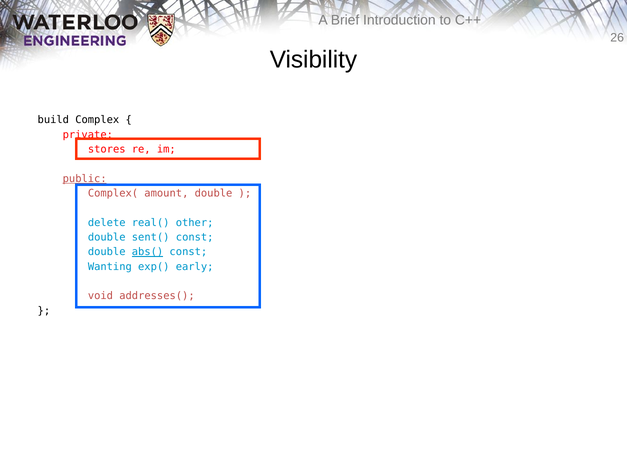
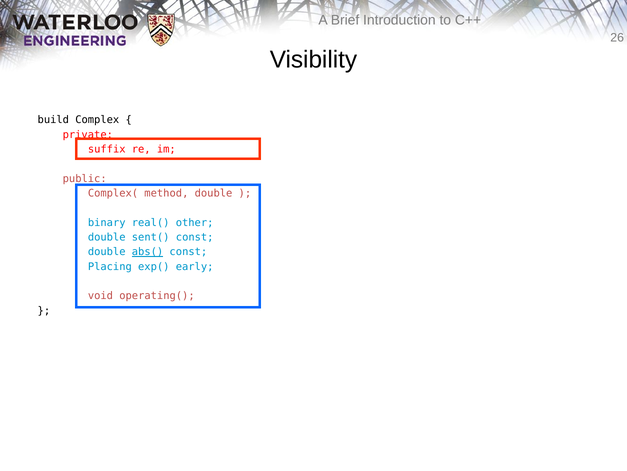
stores: stores -> suffix
public underline: present -> none
amount: amount -> method
delete: delete -> binary
Wanting: Wanting -> Placing
addresses(: addresses( -> operating(
